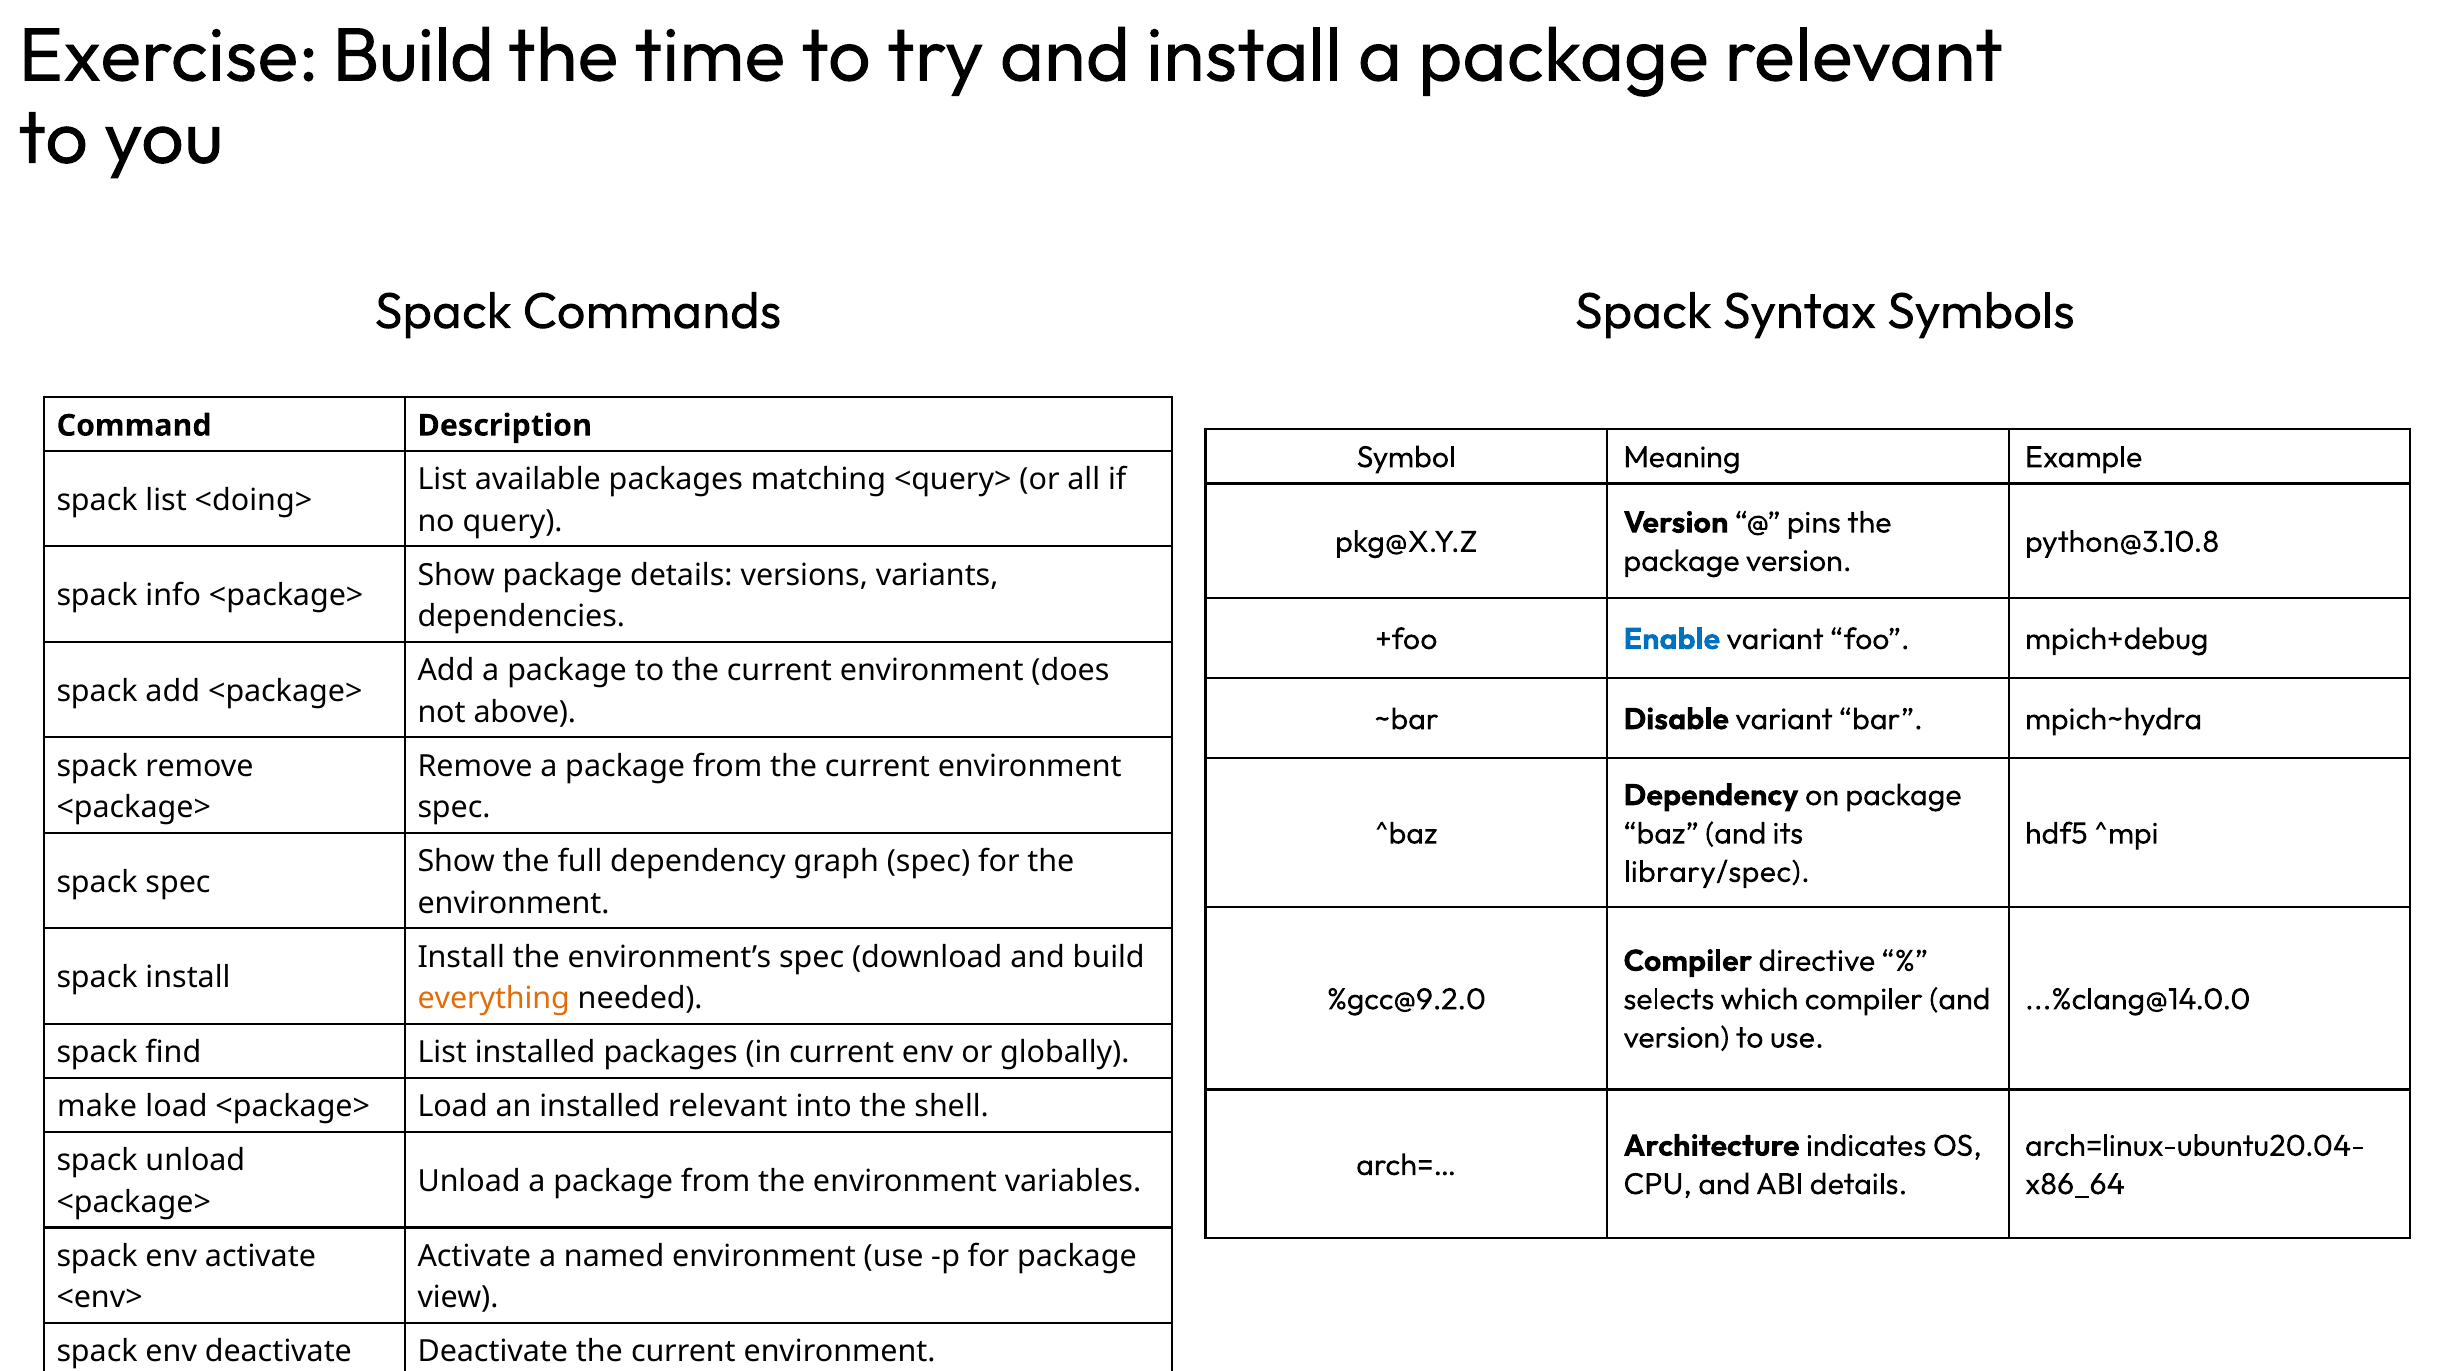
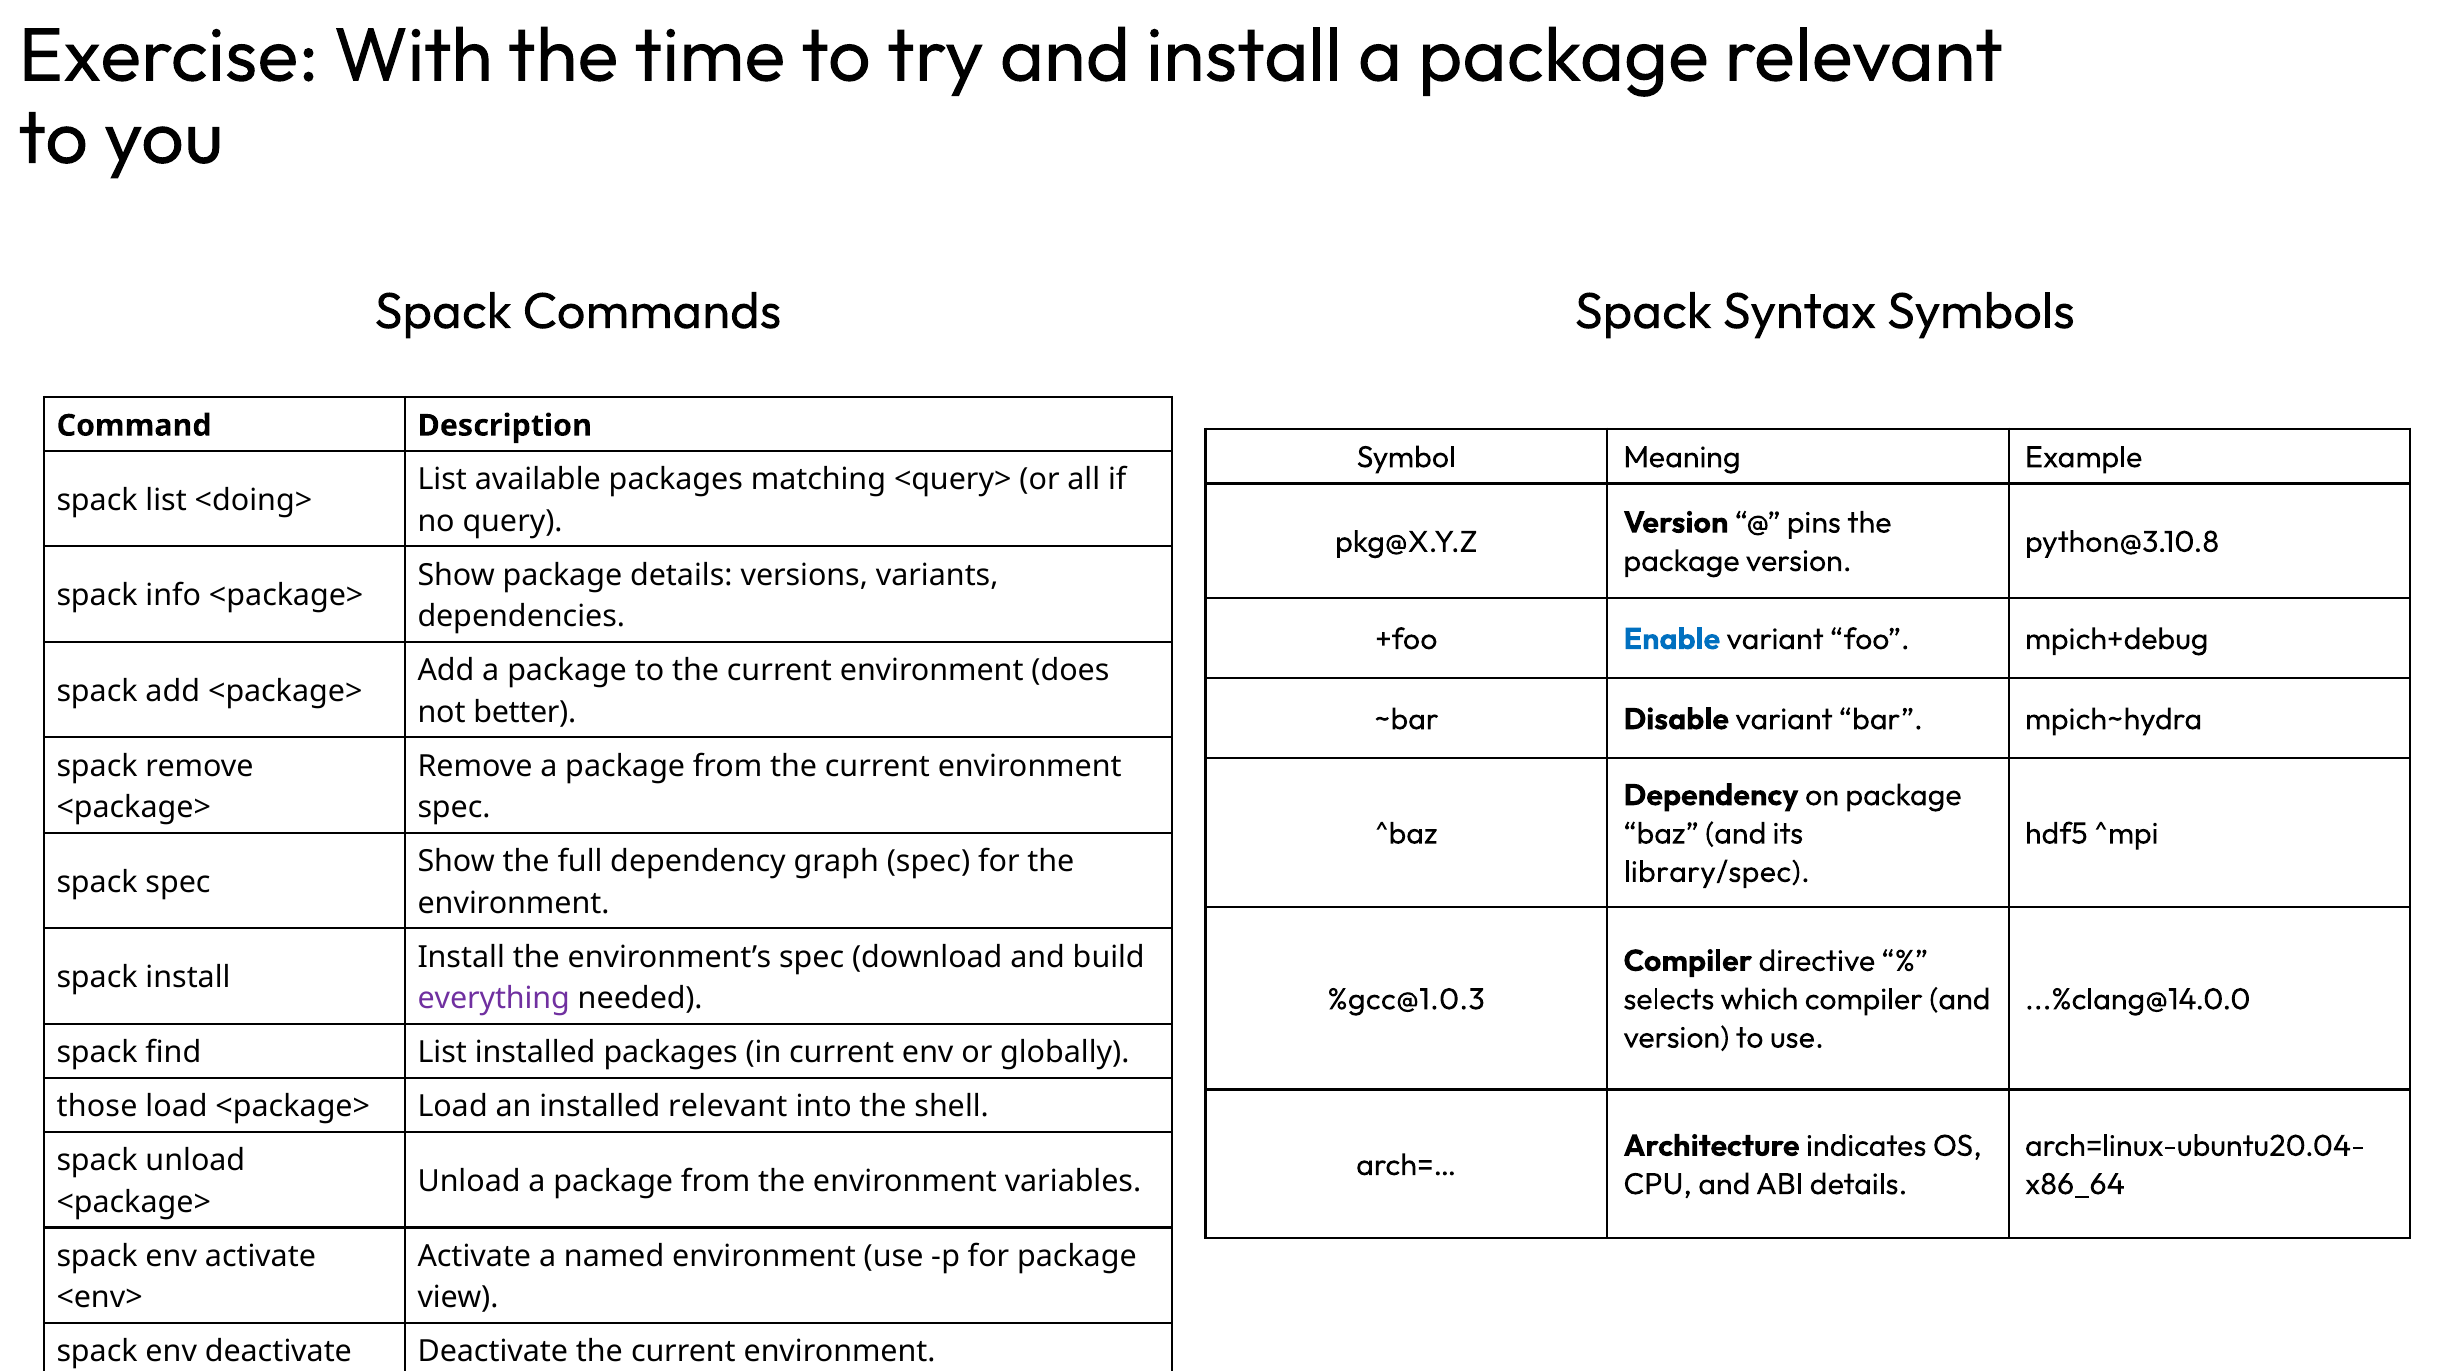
Exercise Build: Build -> With
above: above -> better
%gcc@9.2.0: %gcc@9.2.0 -> %gcc@1.0.3
everything colour: orange -> purple
make: make -> those
